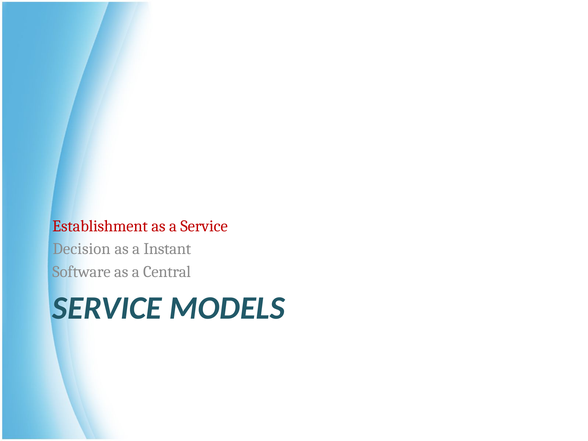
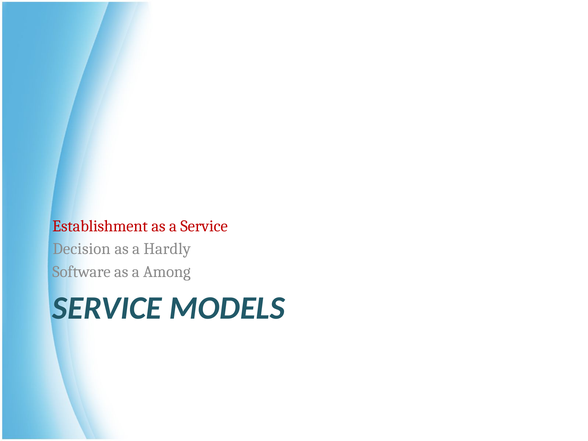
Instant: Instant -> Hardly
Central: Central -> Among
